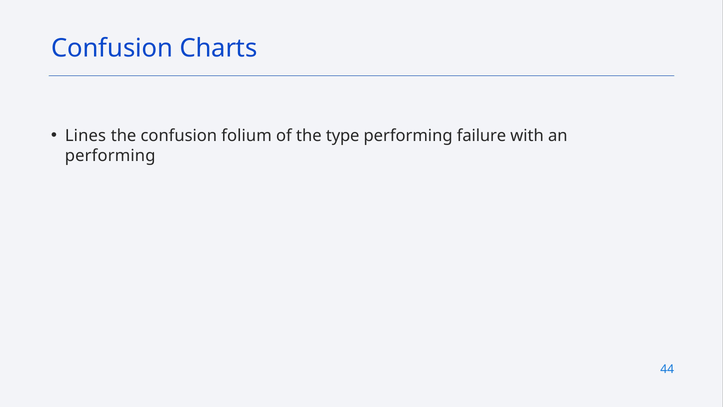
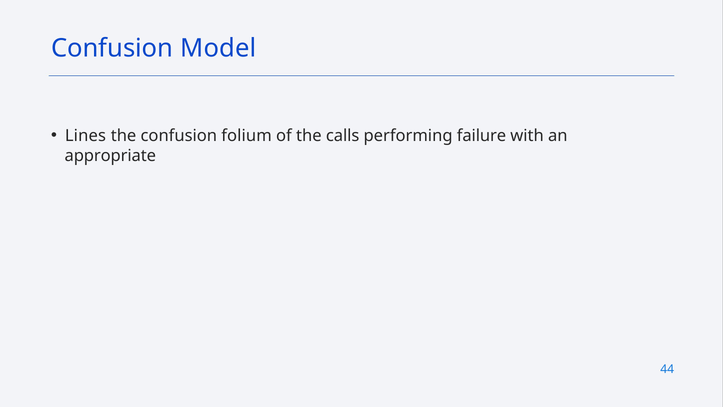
Charts: Charts -> Model
type: type -> calls
performing at (110, 156): performing -> appropriate
